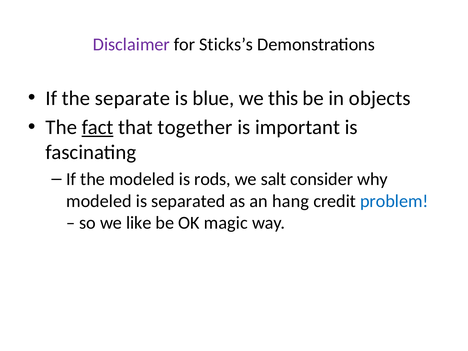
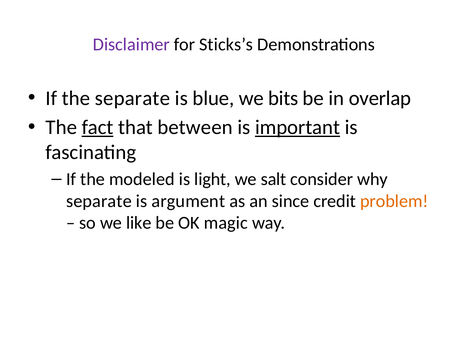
this: this -> bits
objects: objects -> overlap
together: together -> between
important underline: none -> present
rods: rods -> light
modeled at (99, 201): modeled -> separate
separated: separated -> argument
hang: hang -> since
problem colour: blue -> orange
